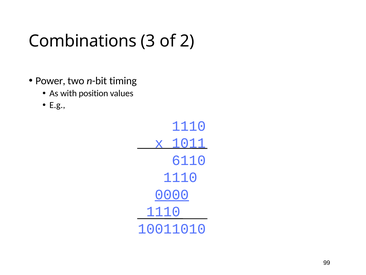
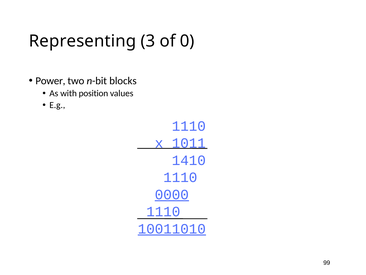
Combinations: Combinations -> Representing
2: 2 -> 0
timing: timing -> blocks
6110: 6110 -> 1410
10011010 underline: none -> present
